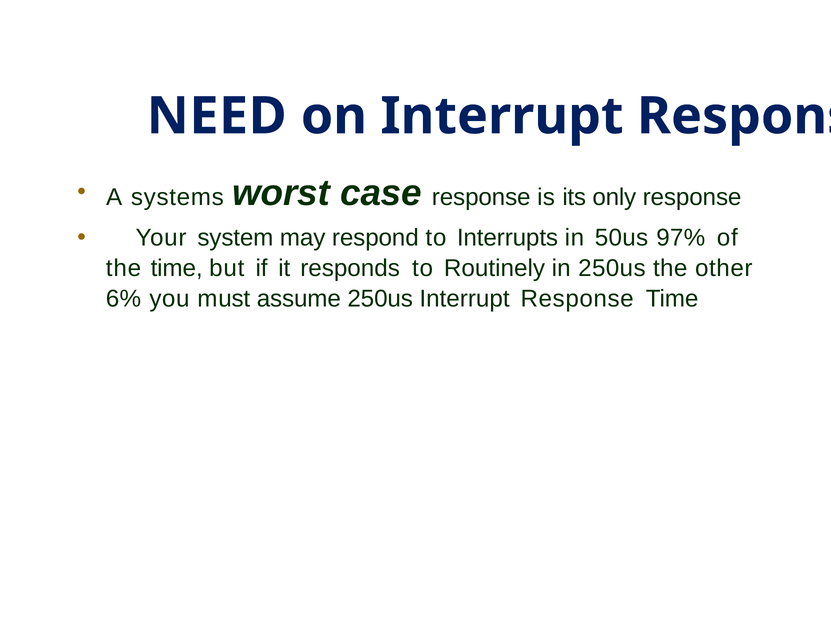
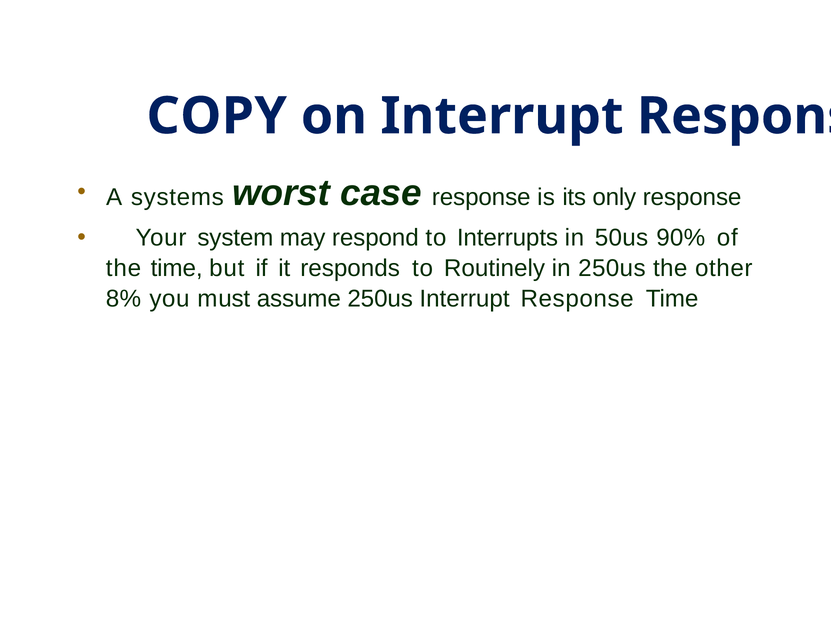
NEED: NEED -> COPY
97%: 97% -> 90%
6%: 6% -> 8%
